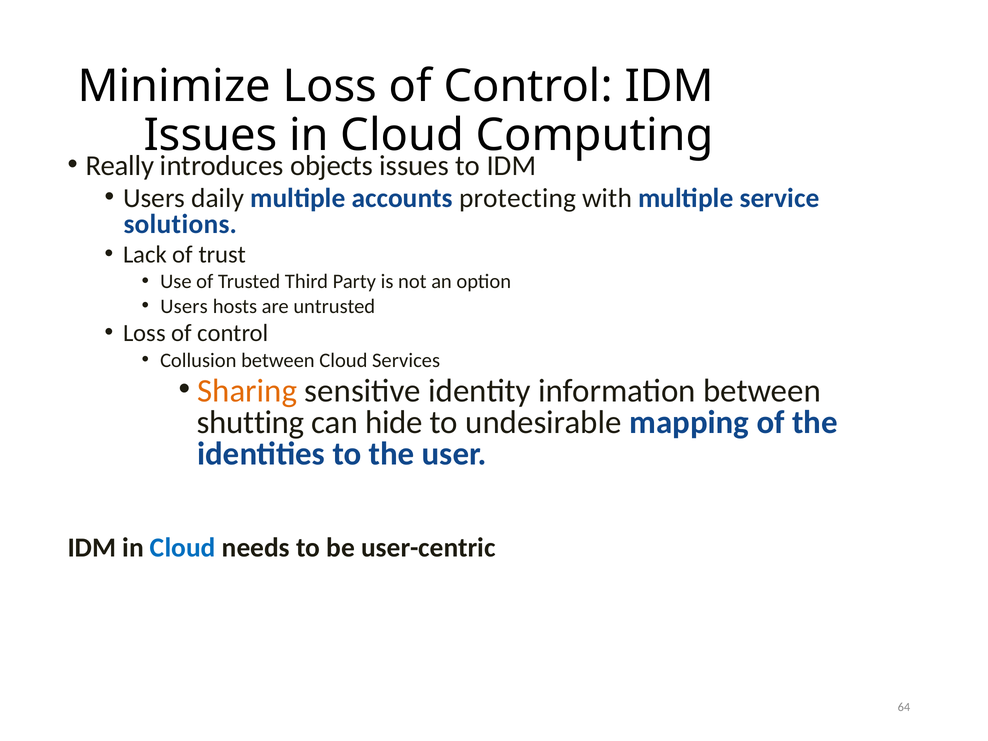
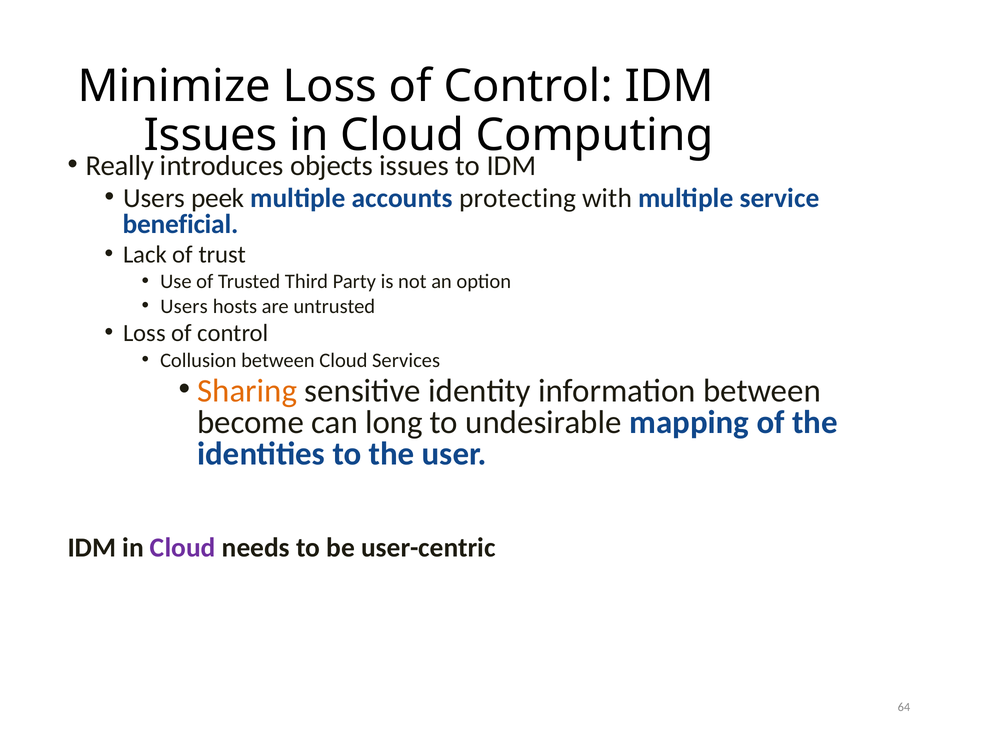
daily: daily -> peek
solutions: solutions -> beneficial
shutting: shutting -> become
hide: hide -> long
Cloud at (183, 548) colour: blue -> purple
